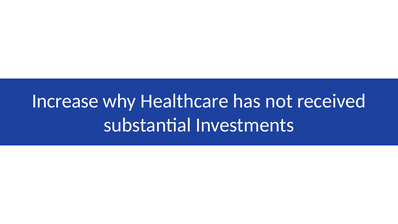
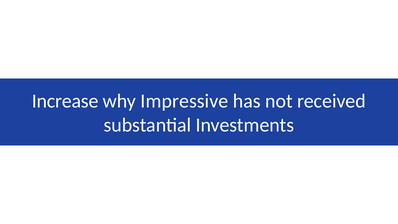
Healthcare: Healthcare -> Impressive
